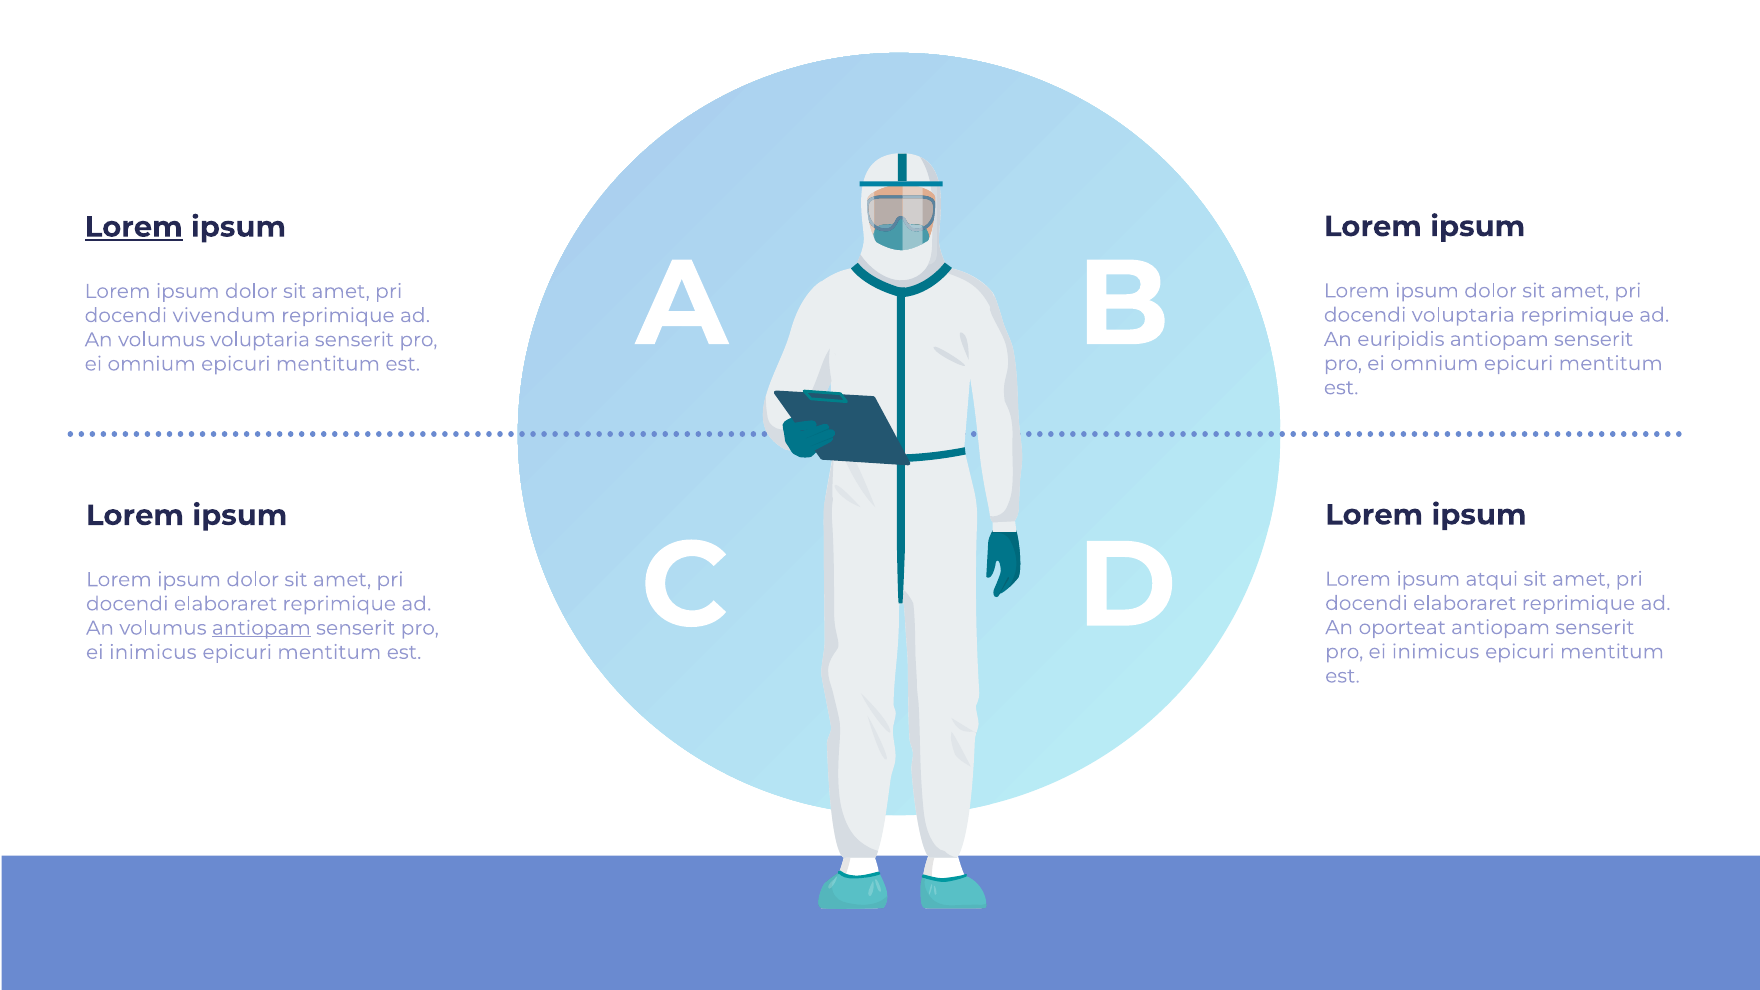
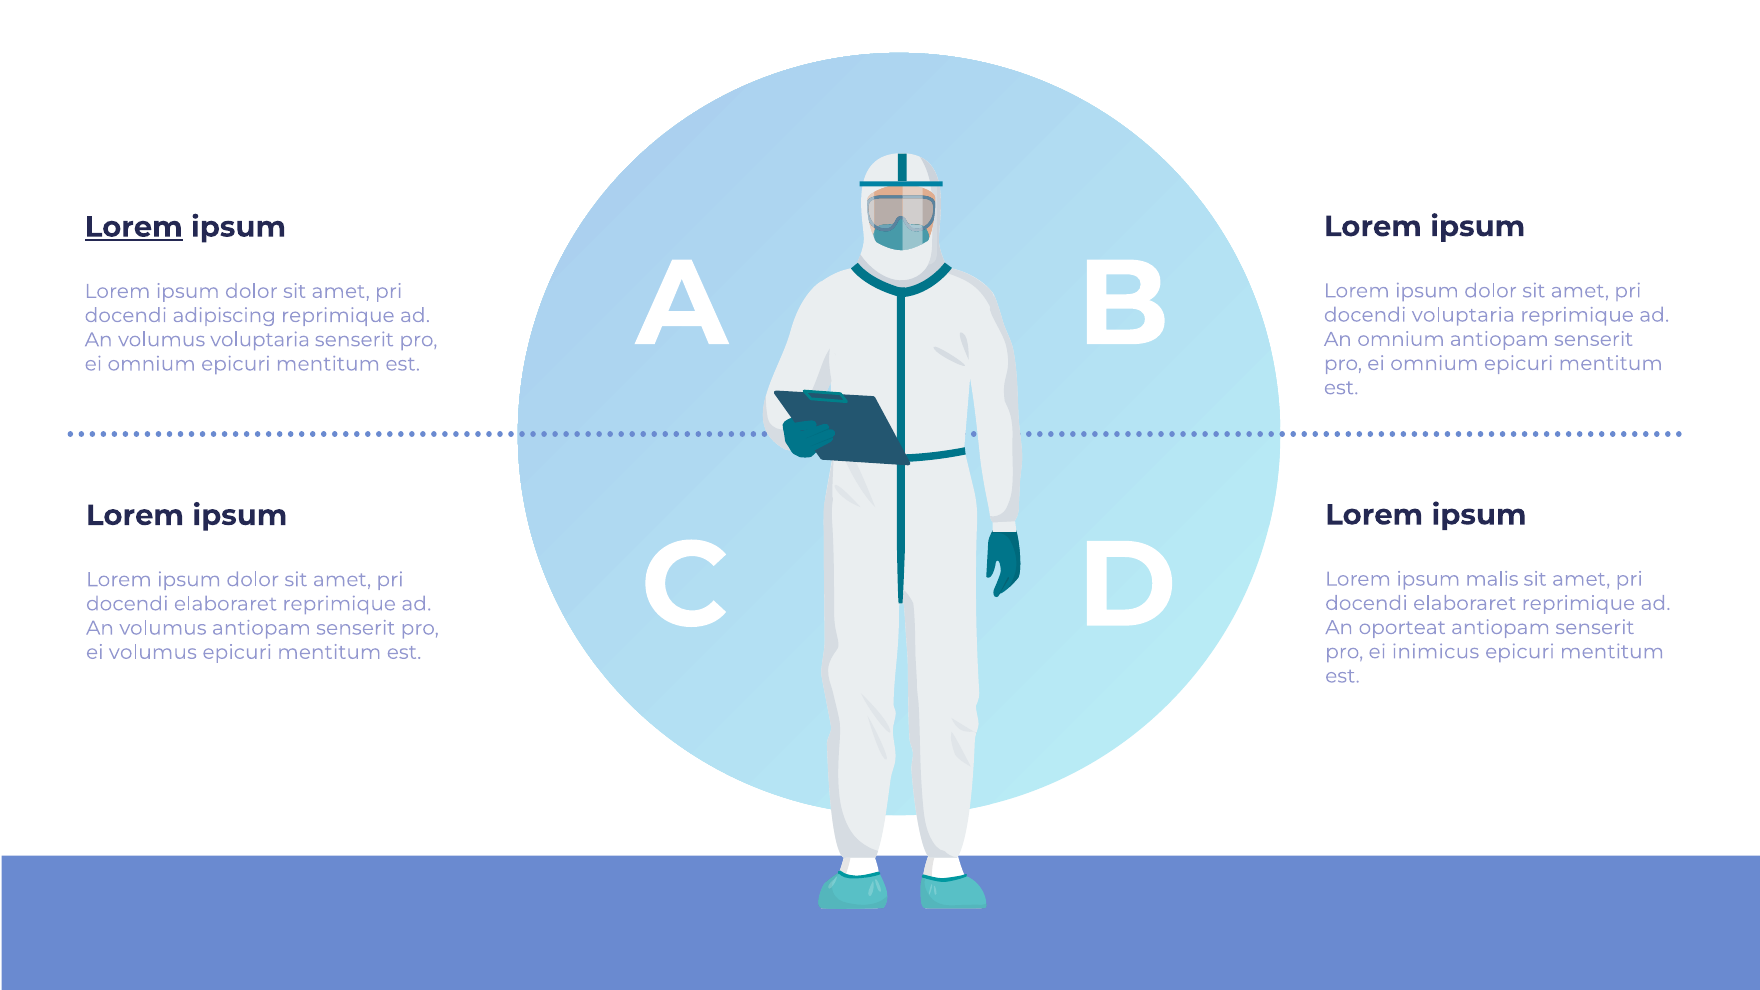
vivendum: vivendum -> adipiscing
An euripidis: euripidis -> omnium
atqui: atqui -> malis
antiopam at (261, 628) underline: present -> none
inimicus at (153, 652): inimicus -> volumus
